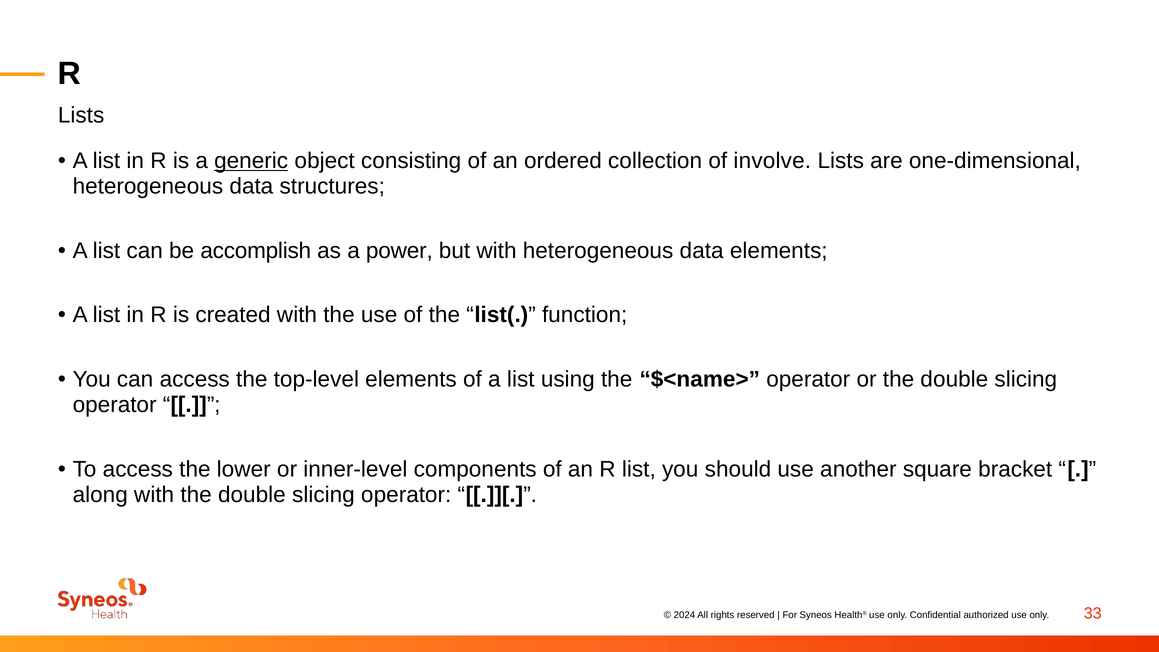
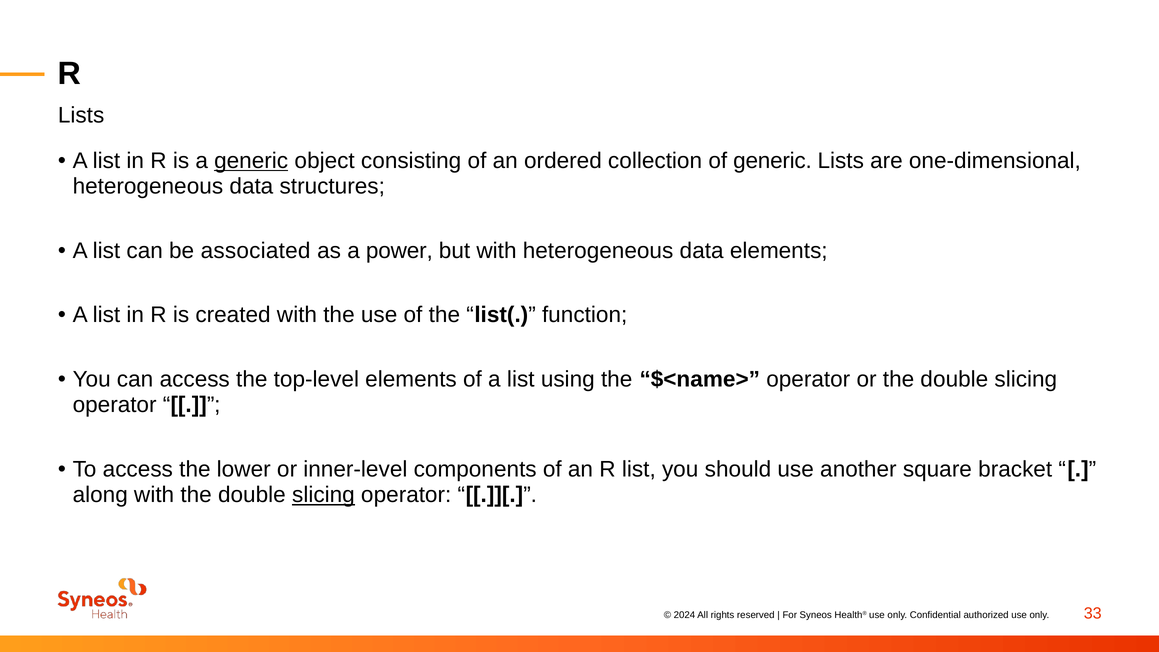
of involve: involve -> generic
accomplish: accomplish -> associated
slicing at (323, 495) underline: none -> present
